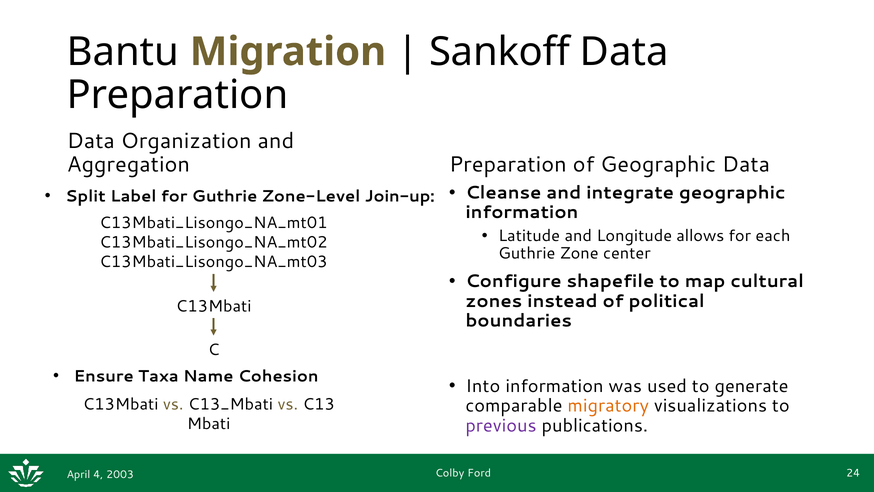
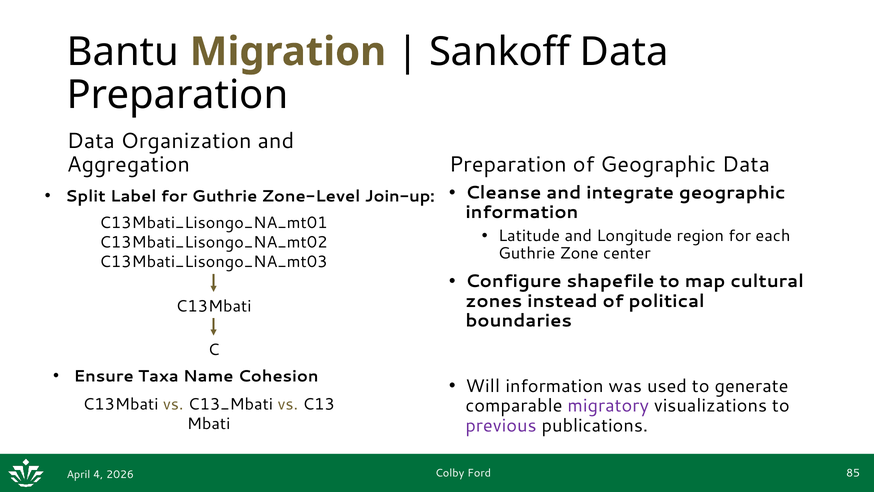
allows: allows -> region
Into: Into -> Will
migratory colour: orange -> purple
24: 24 -> 85
2003: 2003 -> 2026
